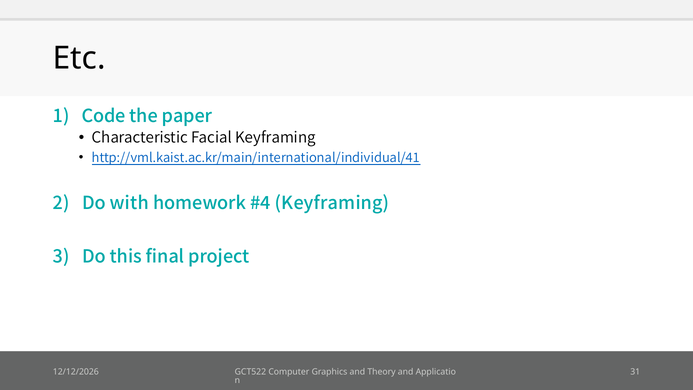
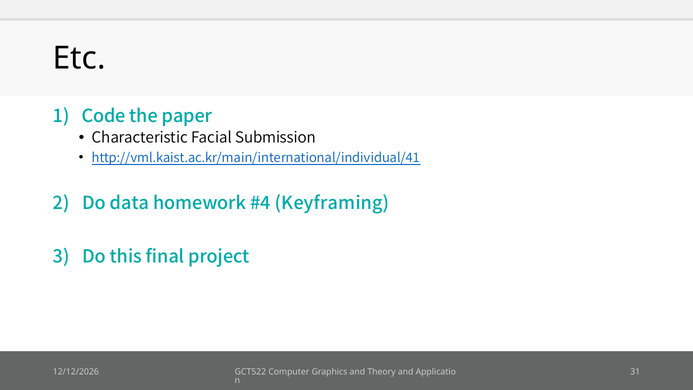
Facial Keyframing: Keyframing -> Submission
with: with -> data
